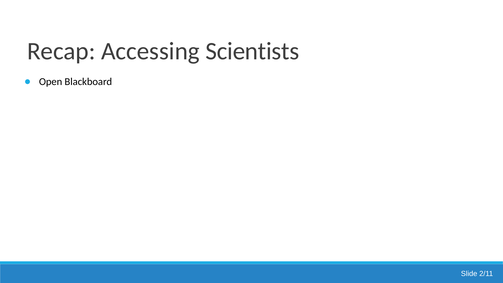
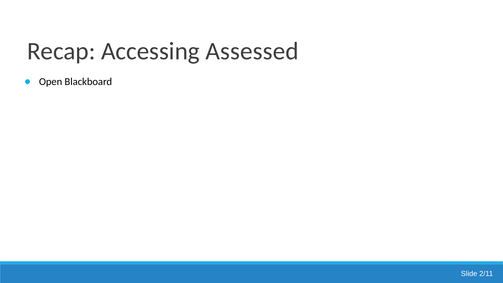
Scientists: Scientists -> Assessed
